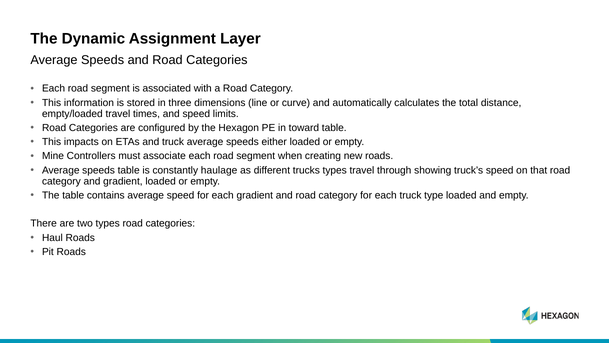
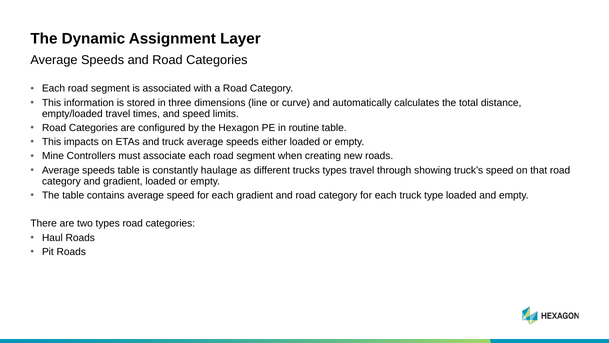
toward: toward -> routine
